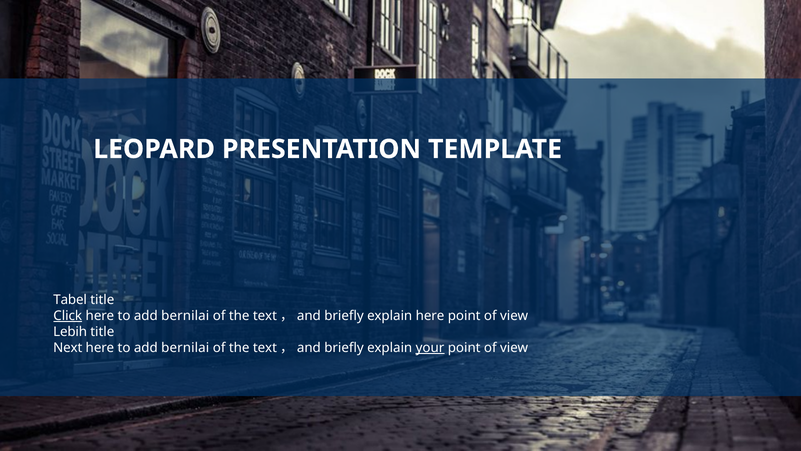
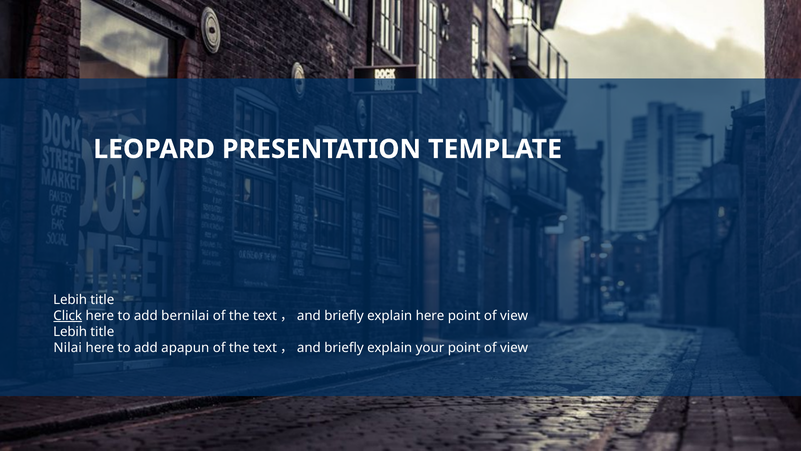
Tabel at (70, 299): Tabel -> Lebih
Next: Next -> Nilai
bernilai at (185, 348): bernilai -> apapun
your underline: present -> none
